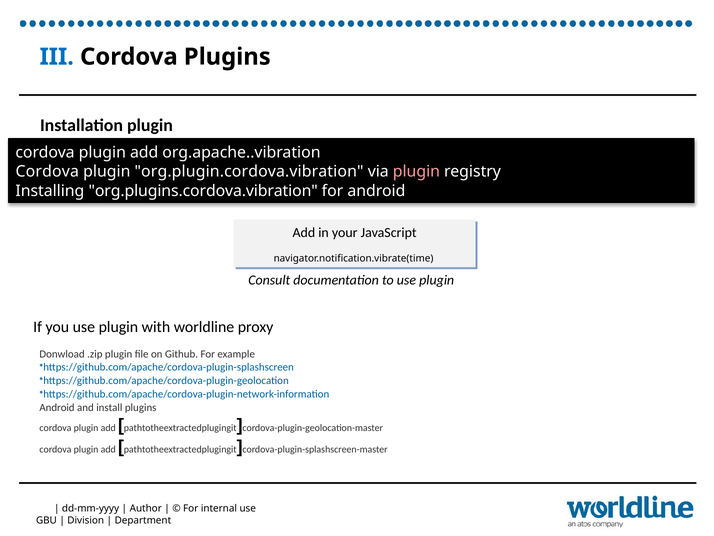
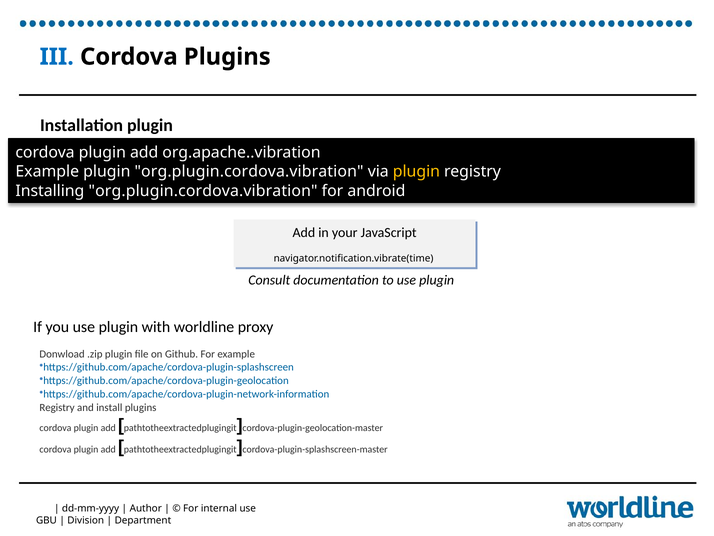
Cordova at (47, 172): Cordova -> Example
plugin at (416, 172) colour: pink -> yellow
Installing org.plugins.cordova.vibration: org.plugins.cordova.vibration -> org.plugin.cordova.vibration
Android at (57, 407): Android -> Registry
